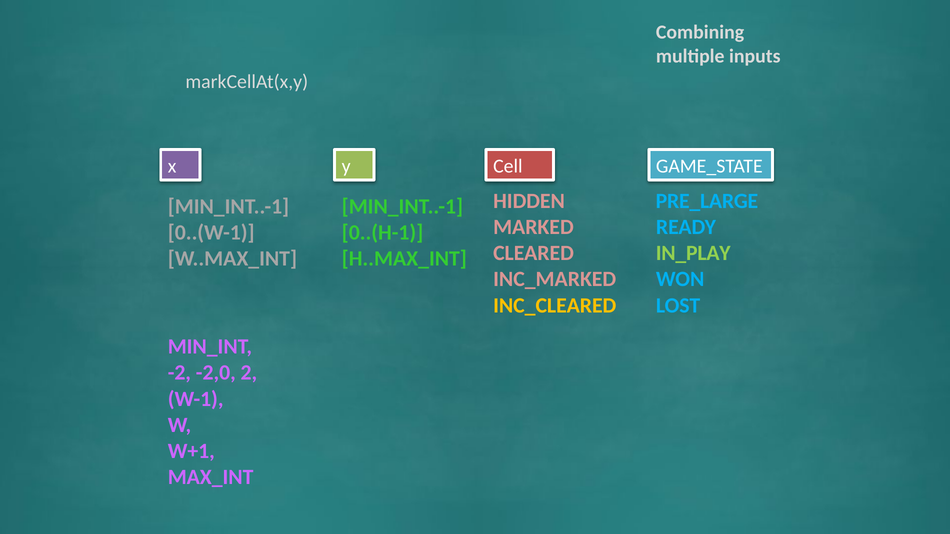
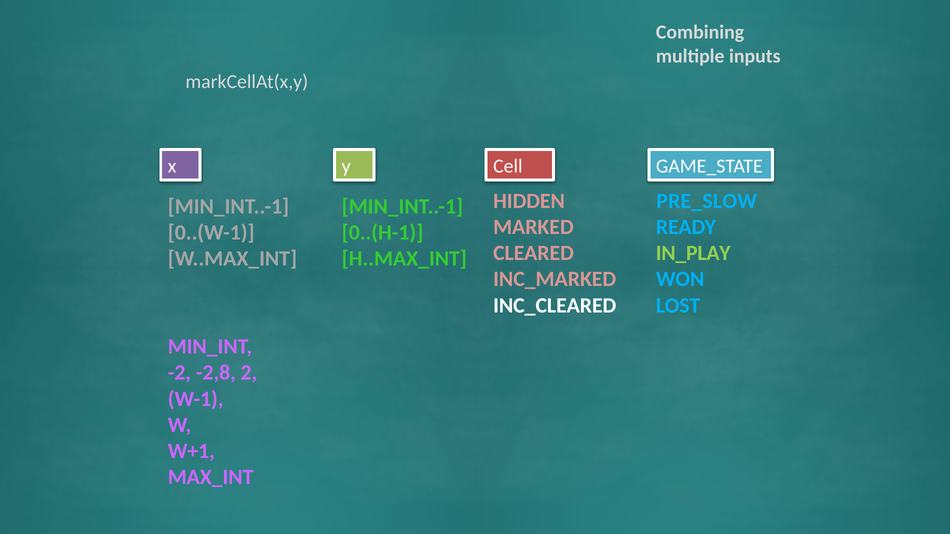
PRE_LARGE: PRE_LARGE -> PRE_SLOW
INC_CLEARED colour: yellow -> white
-2,0: -2,0 -> -2,8
